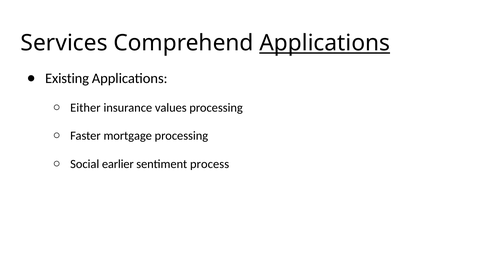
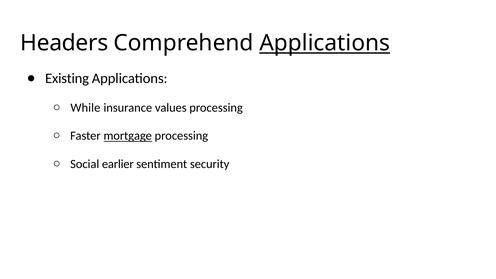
Services: Services -> Headers
Either: Either -> While
mortgage underline: none -> present
process: process -> security
